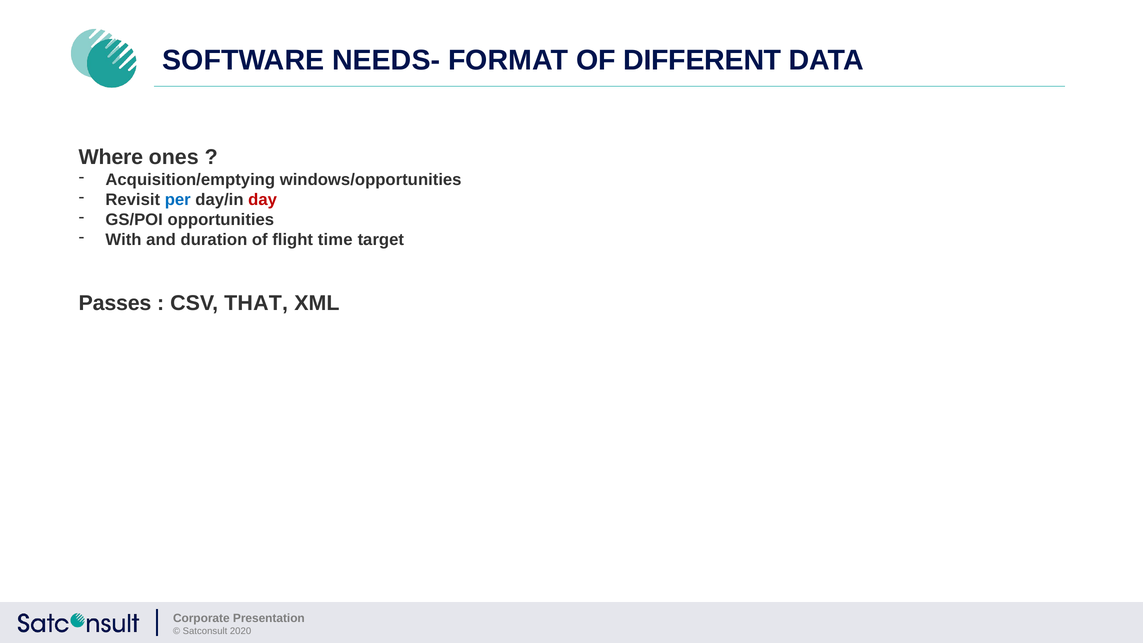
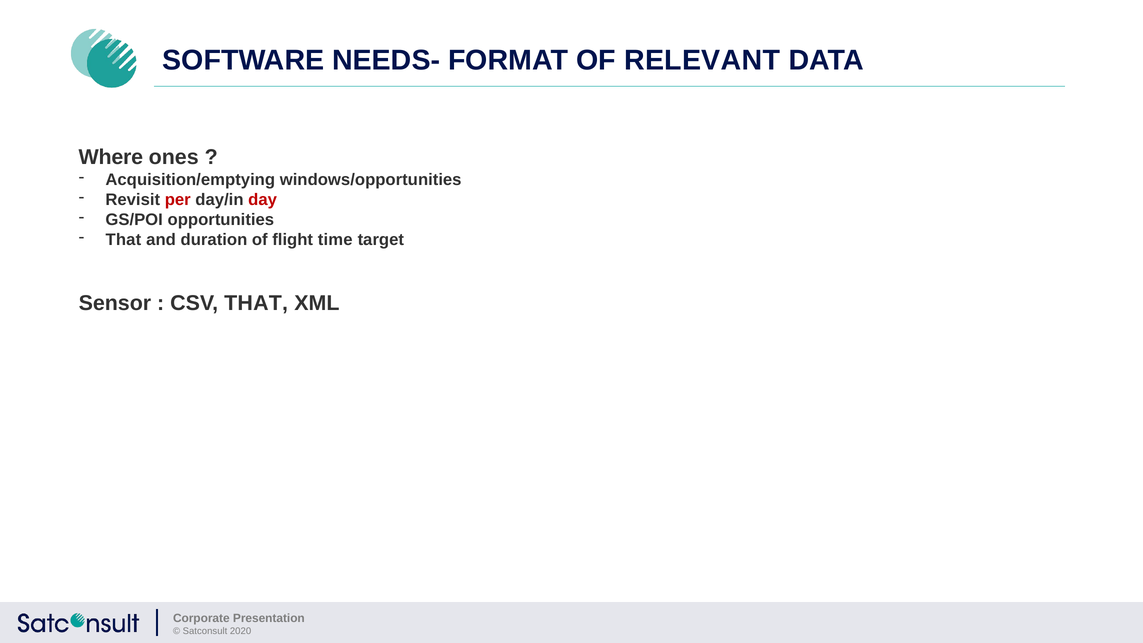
DIFFERENT: DIFFERENT -> RELEVANT
per colour: blue -> red
With at (123, 240): With -> That
Passes: Passes -> Sensor
